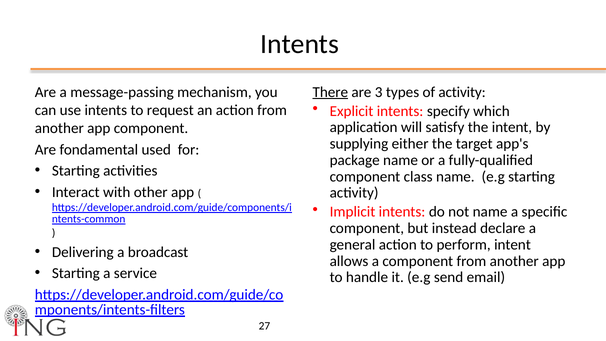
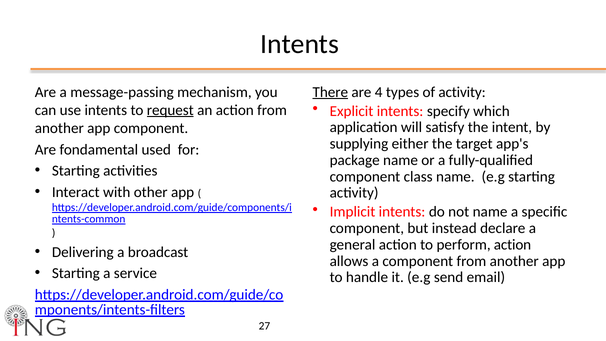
3: 3 -> 4
request underline: none -> present
perform intent: intent -> action
